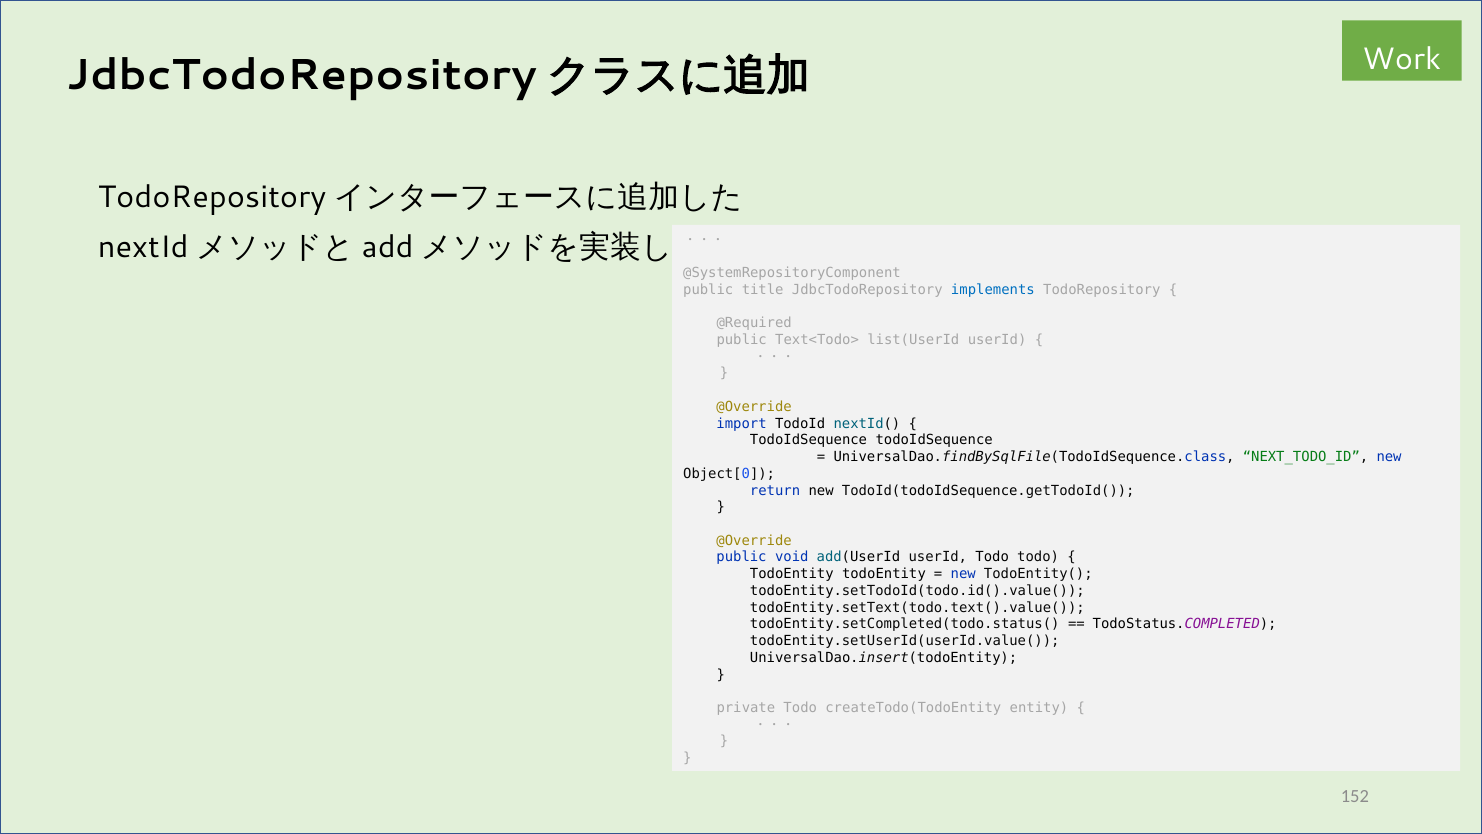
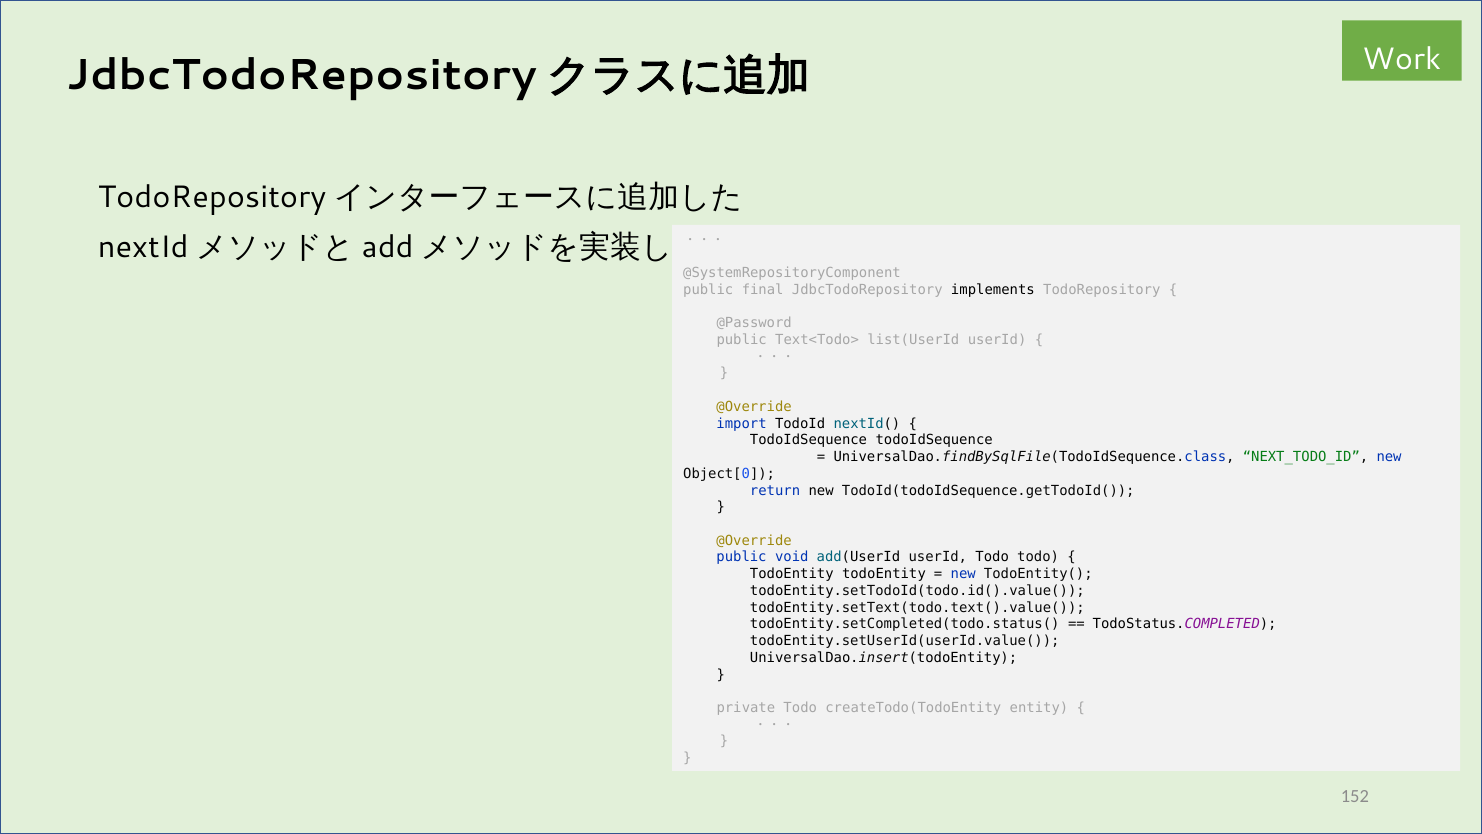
title: title -> final
implements colour: blue -> black
@Required: @Required -> @Password
